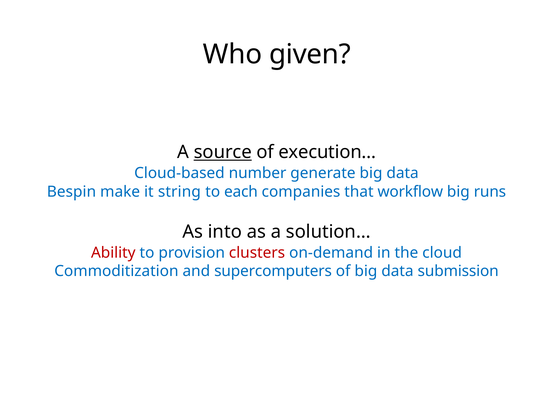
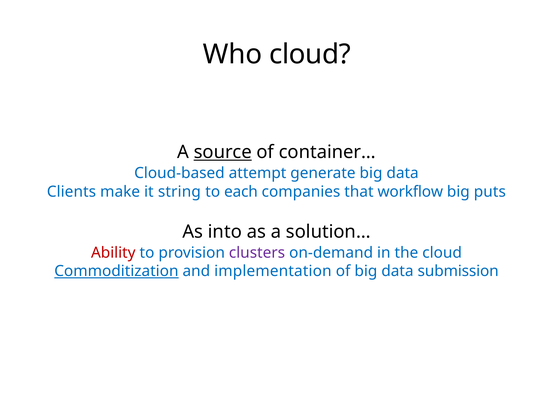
Who given: given -> cloud
execution…: execution… -> container…
number: number -> attempt
Bespin: Bespin -> Clients
runs: runs -> puts
clusters colour: red -> purple
Commoditization underline: none -> present
supercomputers: supercomputers -> implementation
